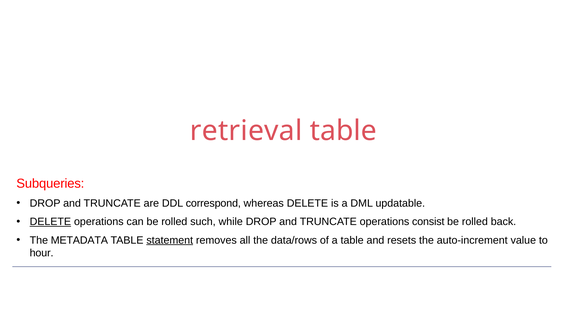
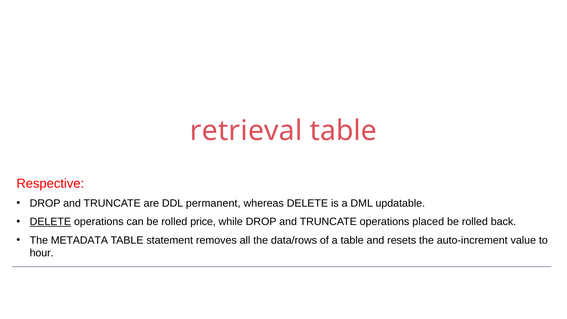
Subqueries: Subqueries -> Respective
correspond: correspond -> permanent
such: such -> price
consist: consist -> placed
statement underline: present -> none
